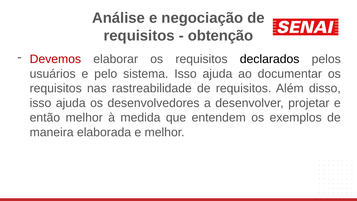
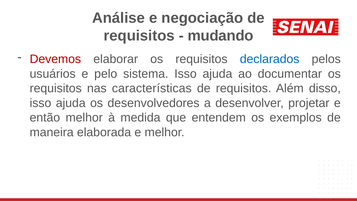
obtenção: obtenção -> mudando
declarados colour: black -> blue
rastreabilidade: rastreabilidade -> características
